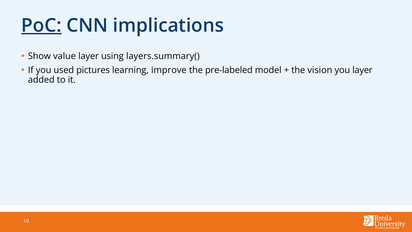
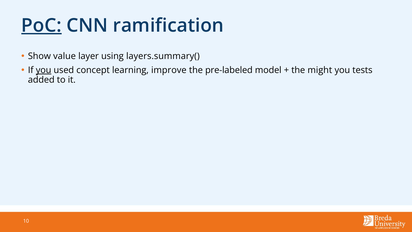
implications: implications -> ramification
you at (44, 70) underline: none -> present
pictures: pictures -> concept
vision: vision -> might
you layer: layer -> tests
